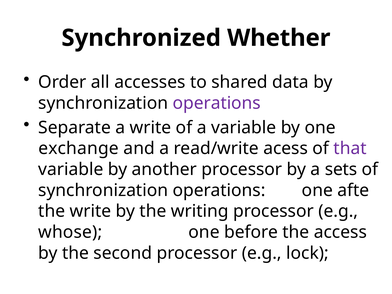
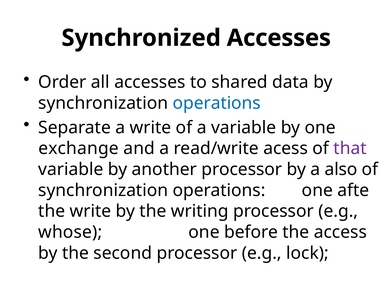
Synchronized Whether: Whether -> Accesses
operations at (217, 103) colour: purple -> blue
sets: sets -> also
